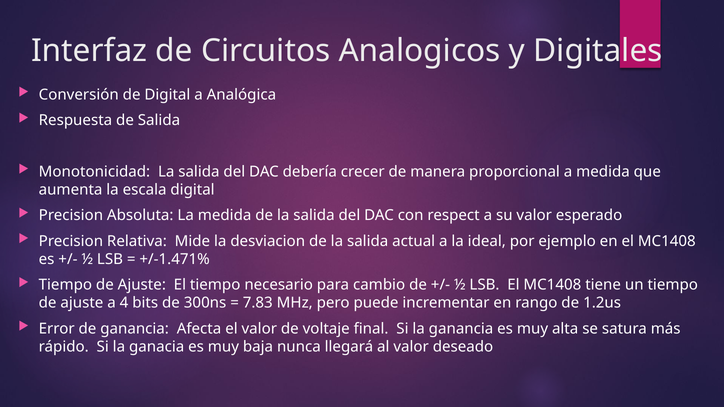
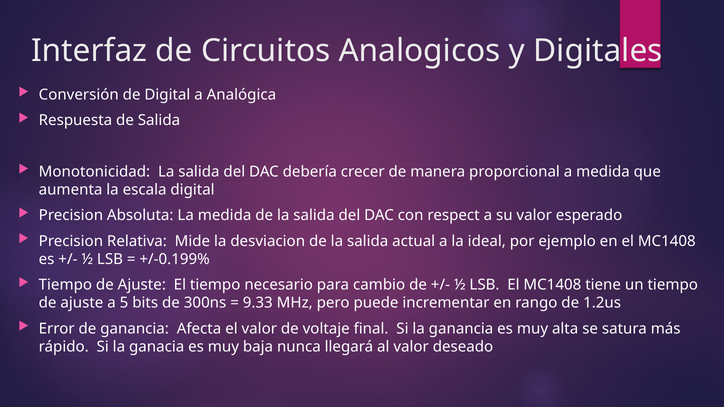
+/-1.471%: +/-1.471% -> +/-0.199%
4: 4 -> 5
7.83: 7.83 -> 9.33
